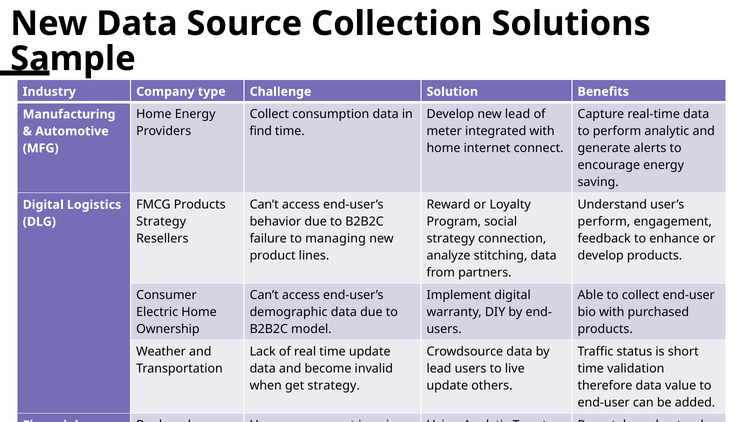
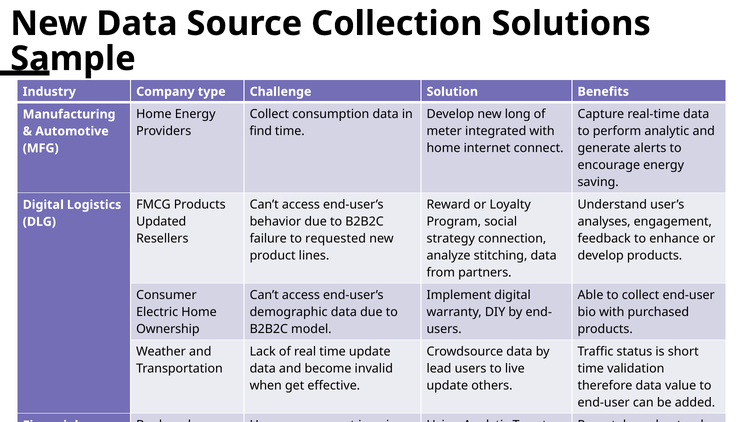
new lead: lead -> long
Strategy at (161, 222): Strategy -> Updated
perform at (604, 222): perform -> analyses
managing: managing -> requested
get strategy: strategy -> effective
